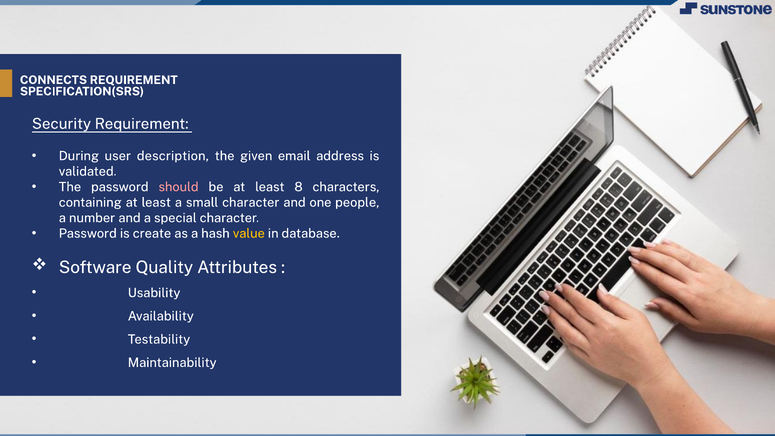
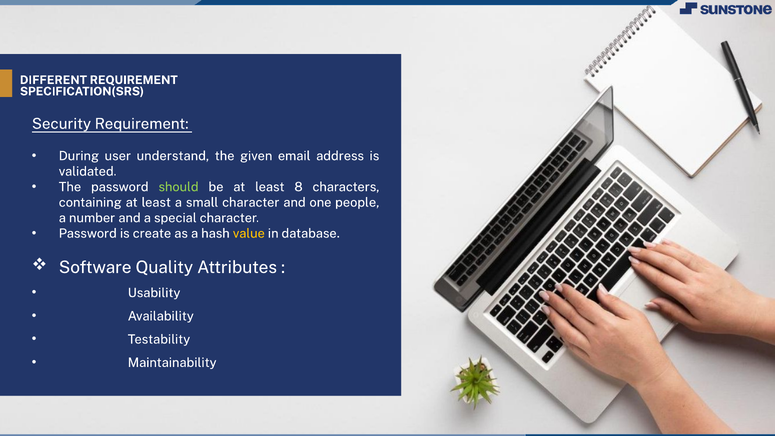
CONNECTS: CONNECTS -> DIFFERENT
description: description -> understand
should colour: pink -> light green
